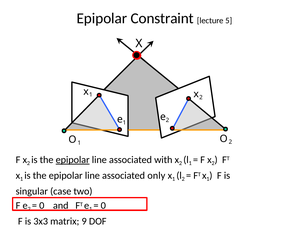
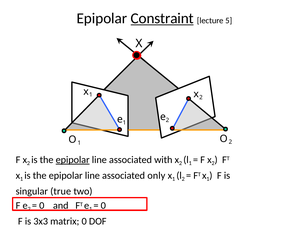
Constraint underline: none -> present
case: case -> true
matrix 9: 9 -> 0
